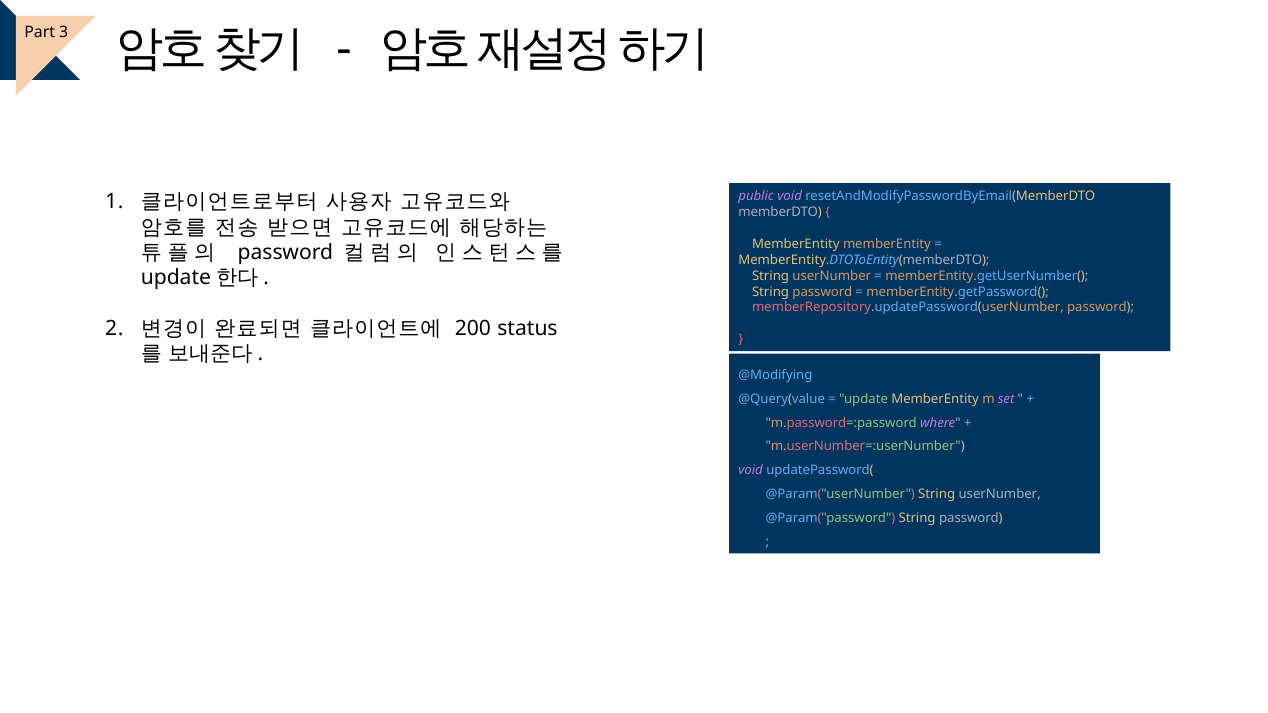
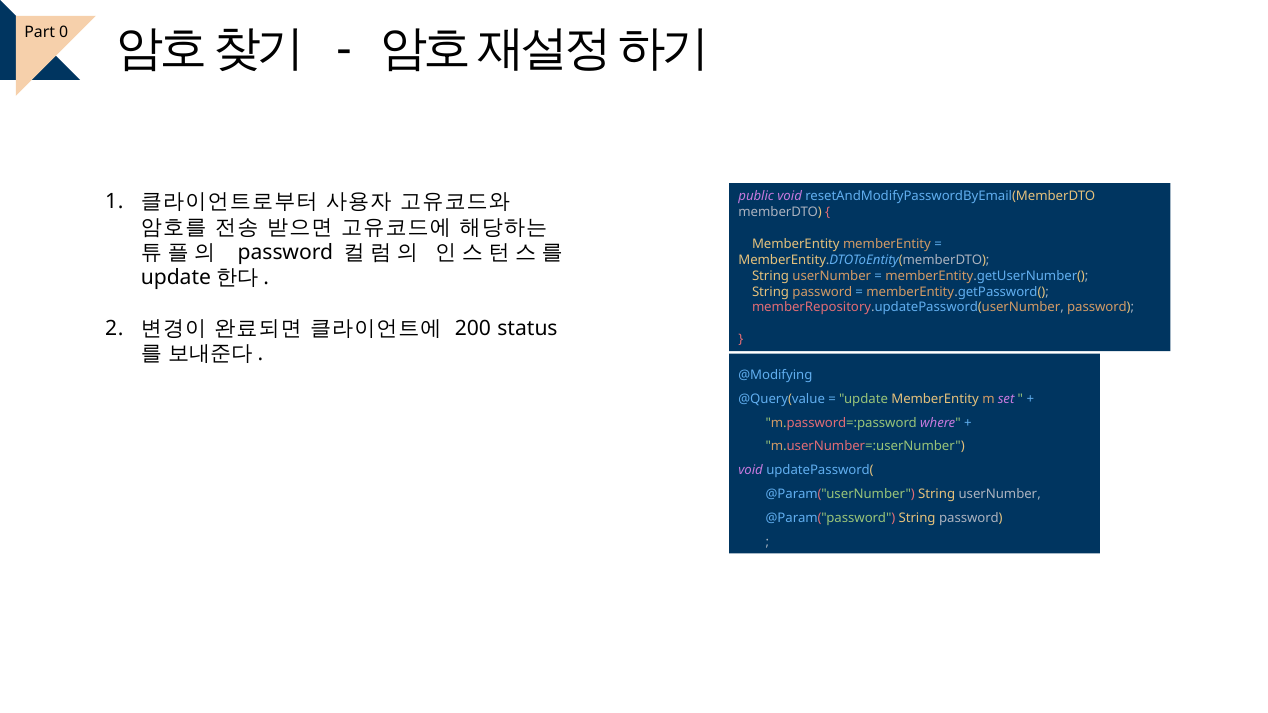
3: 3 -> 0
